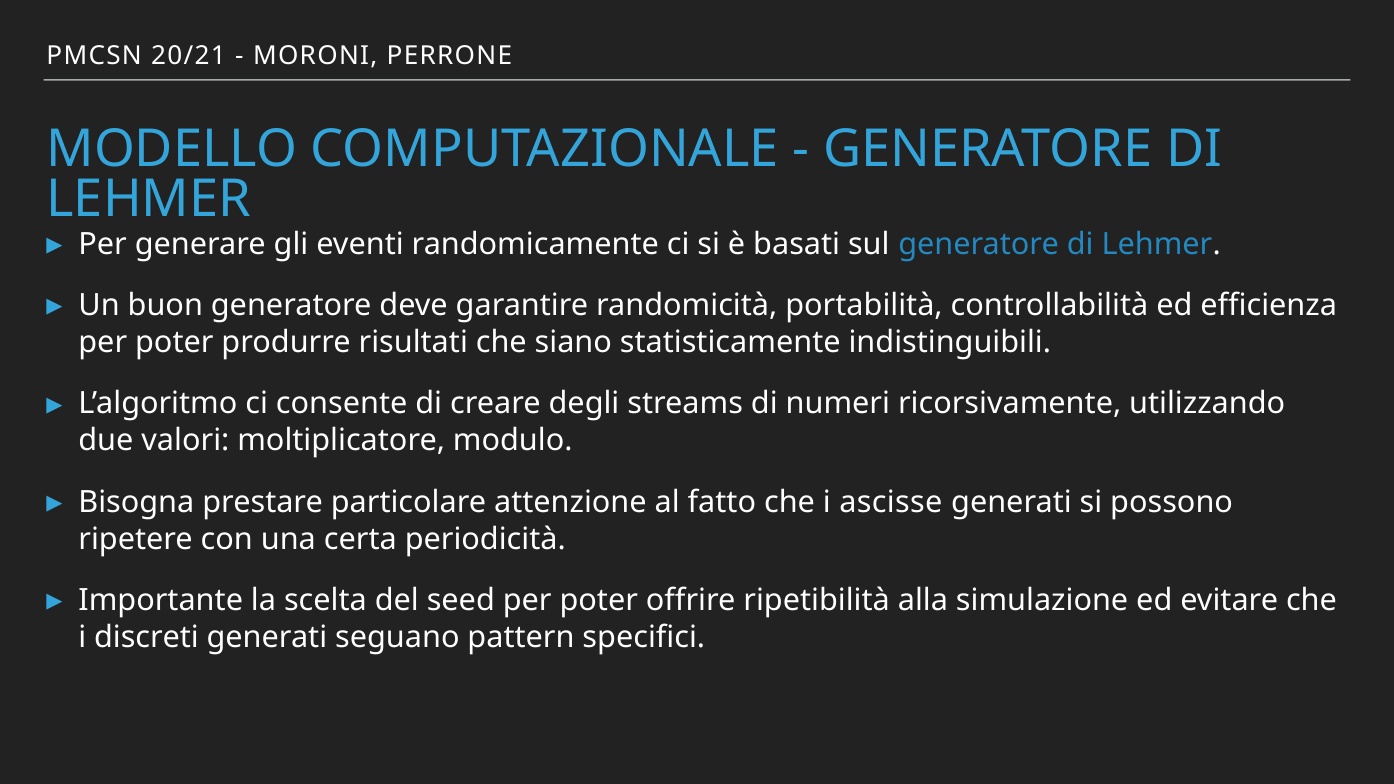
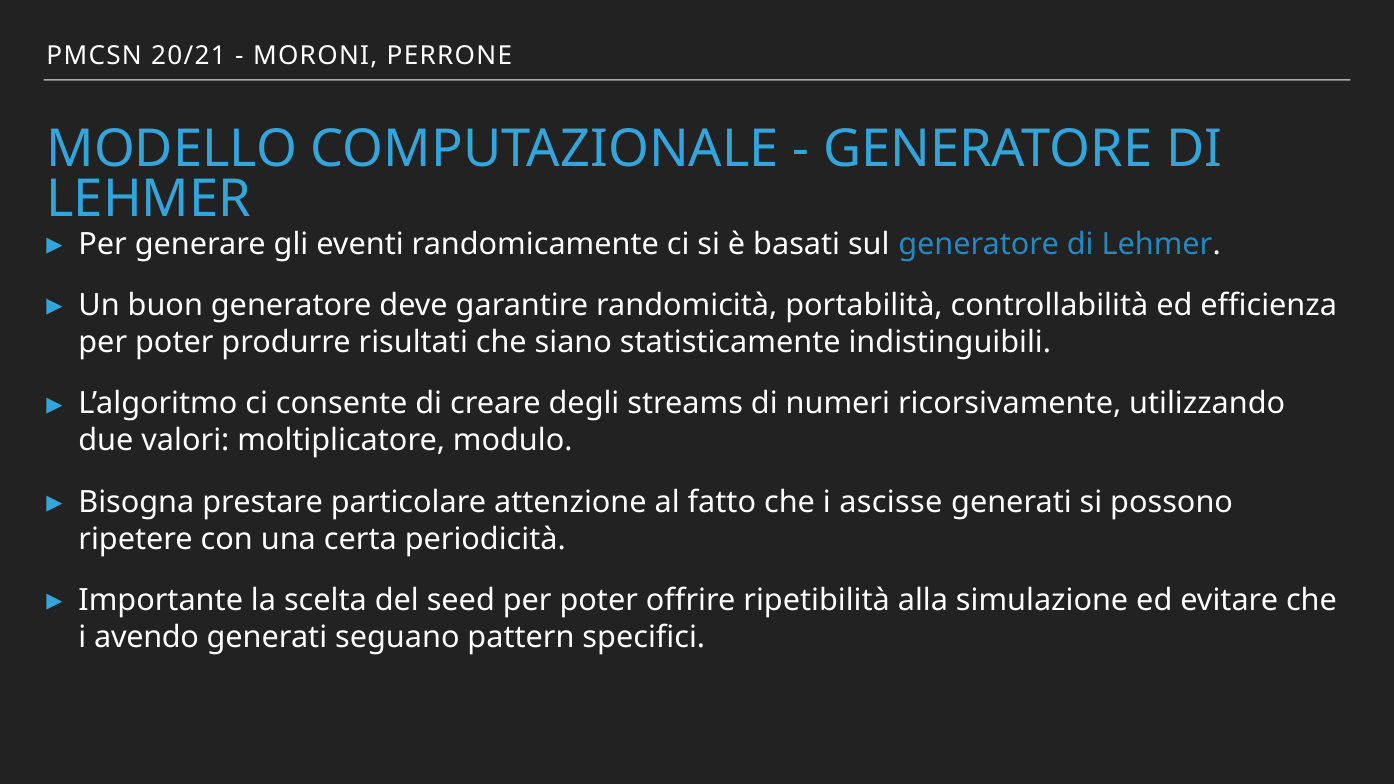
discreti: discreti -> avendo
